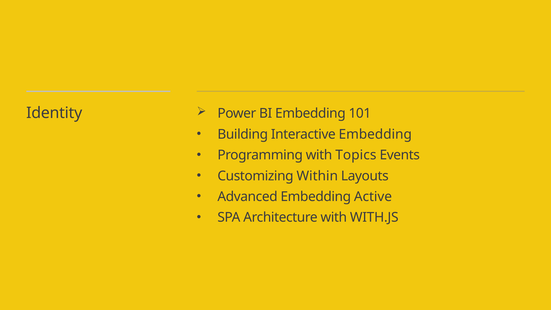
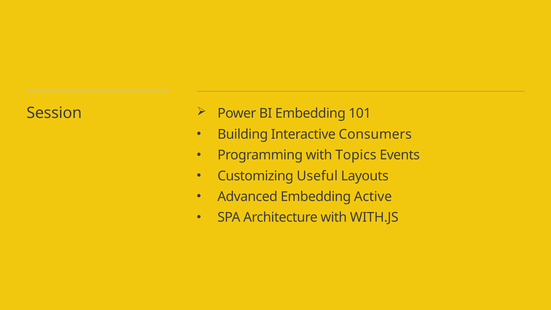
Identity: Identity -> Session
Interactive Embedding: Embedding -> Consumers
Within: Within -> Useful
